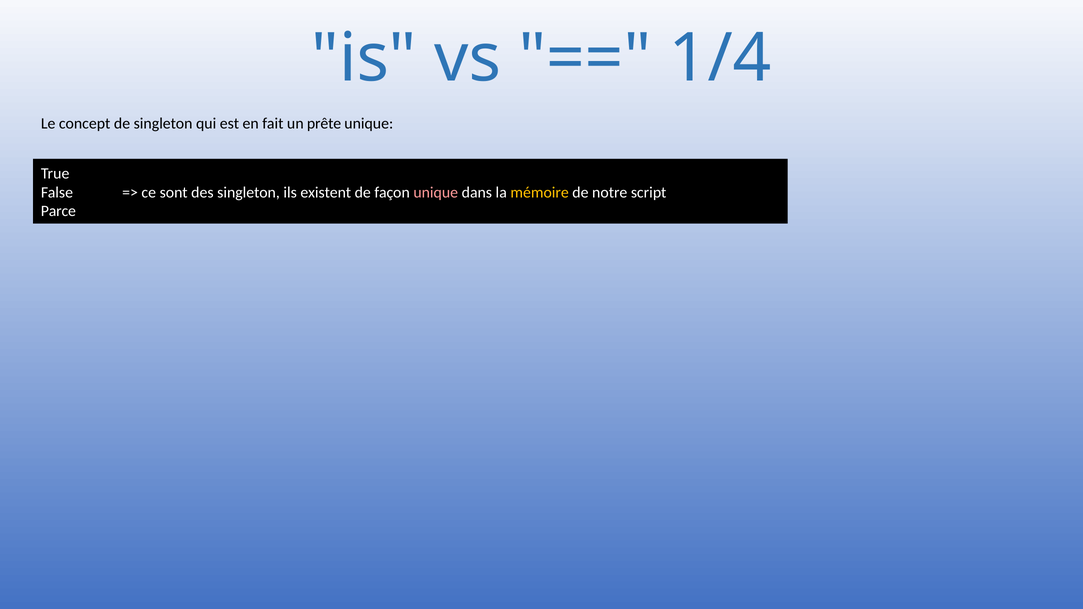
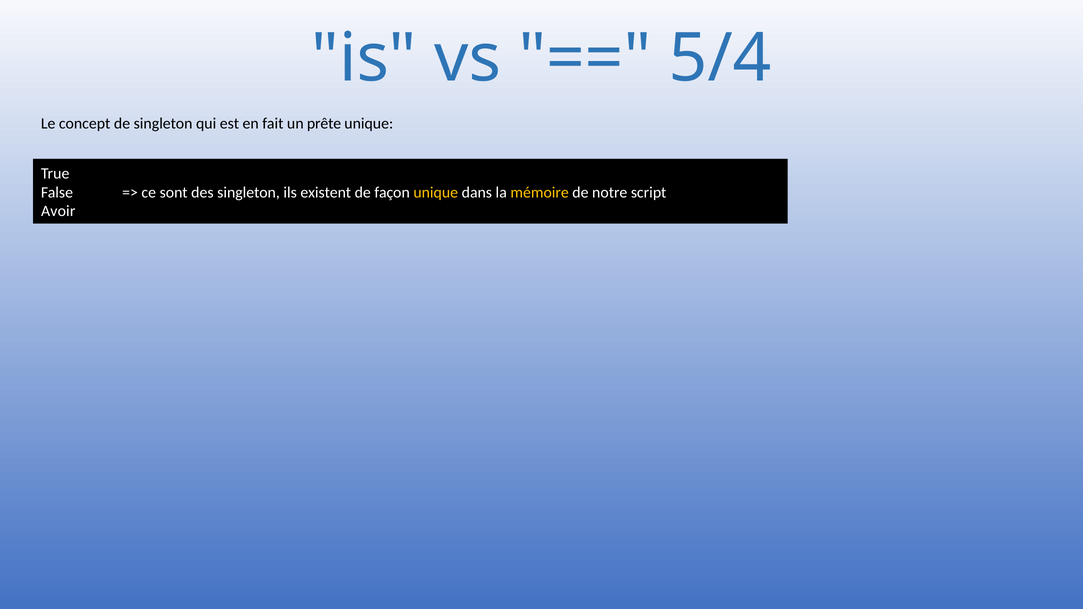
1/4: 1/4 -> 5/4
unique at (436, 192) colour: pink -> yellow
Parce: Parce -> Avoir
